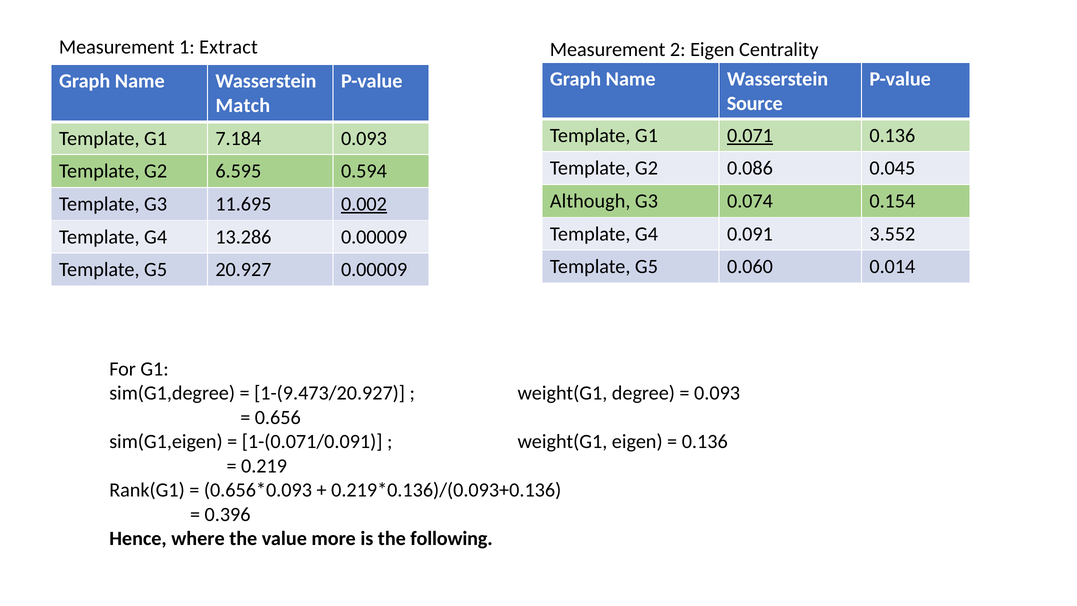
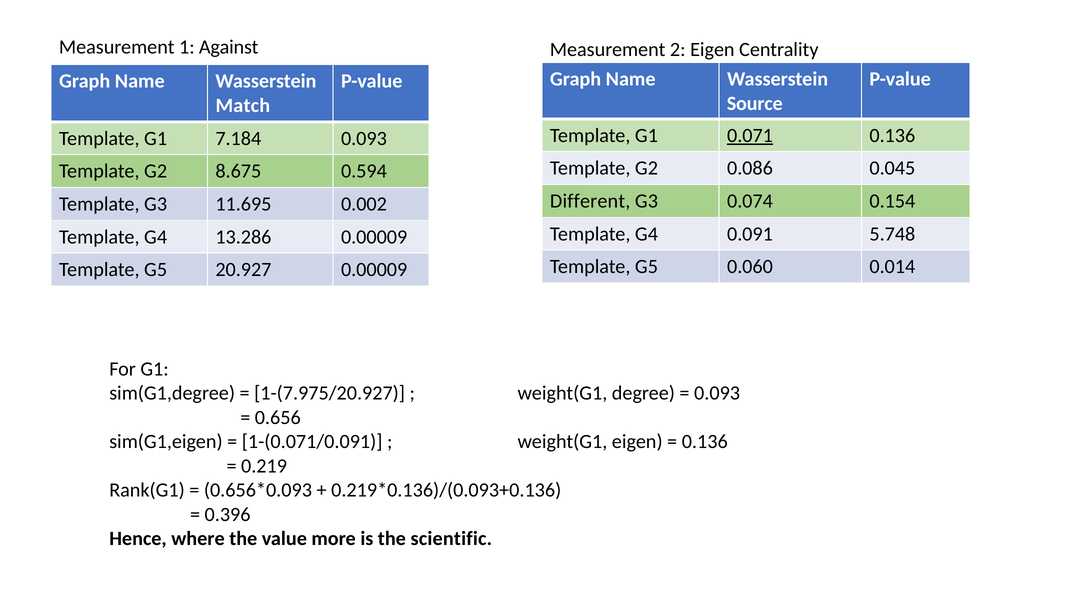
Extract: Extract -> Against
6.595: 6.595 -> 8.675
Although: Although -> Different
0.002 underline: present -> none
3.552: 3.552 -> 5.748
1-(9.473/20.927: 1-(9.473/20.927 -> 1-(7.975/20.927
following: following -> scientific
